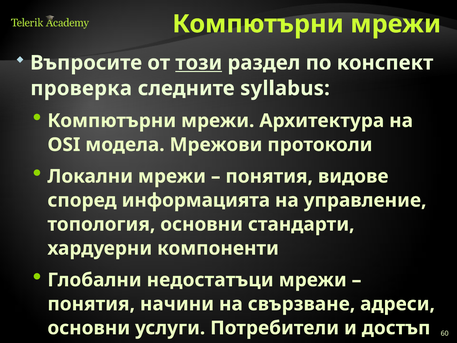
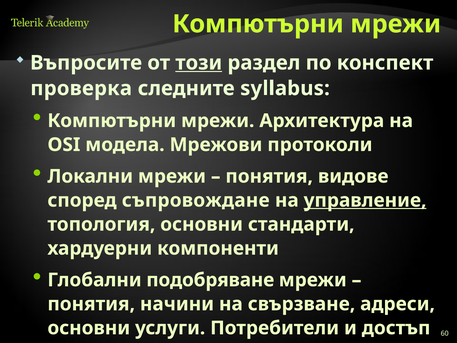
информацията: информацията -> съпровождане
управление underline: none -> present
недостатъци: недостатъци -> подобряване
